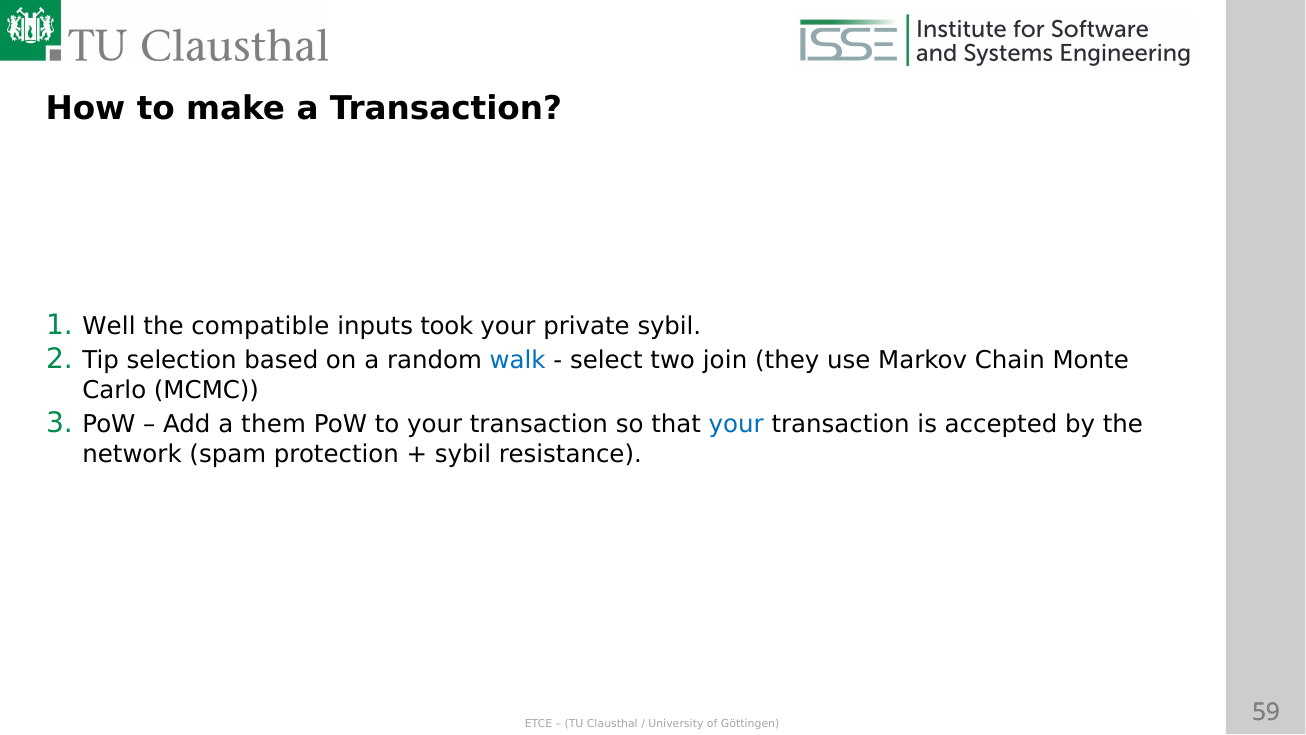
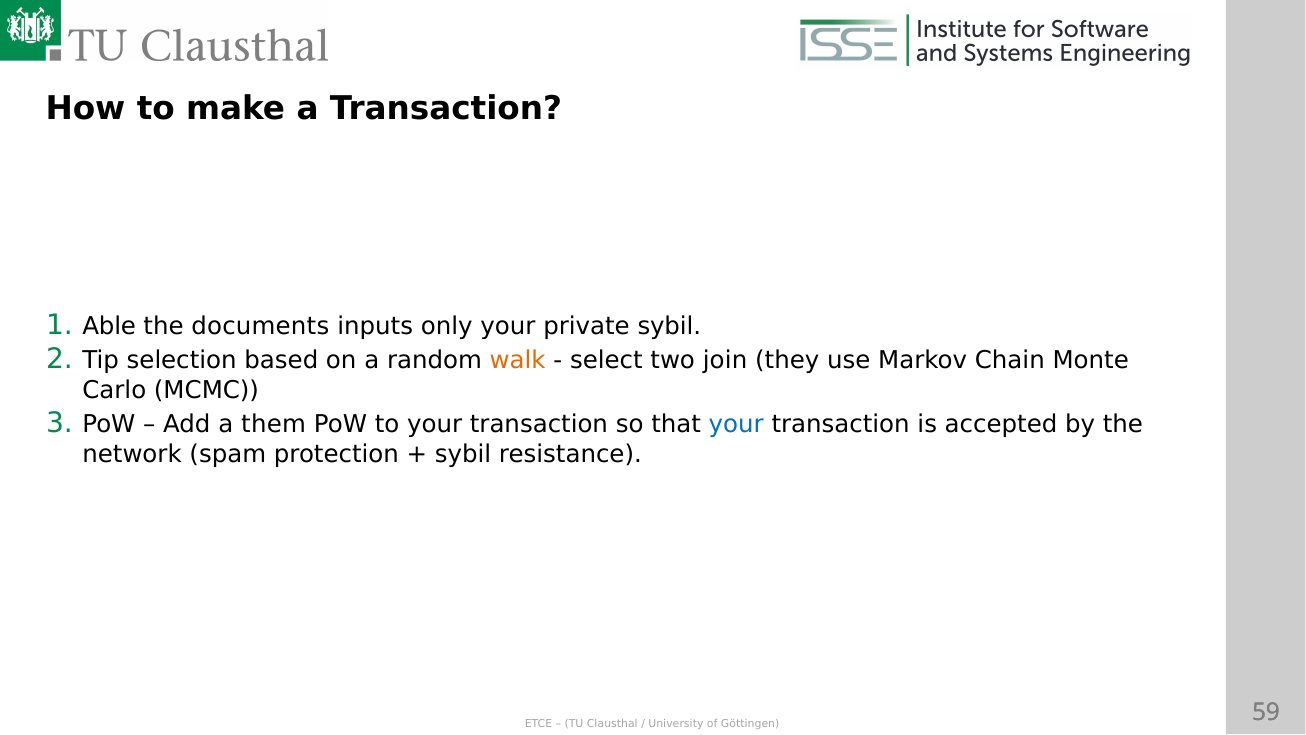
Well: Well -> Able
compatible: compatible -> documents
took: took -> only
walk colour: blue -> orange
